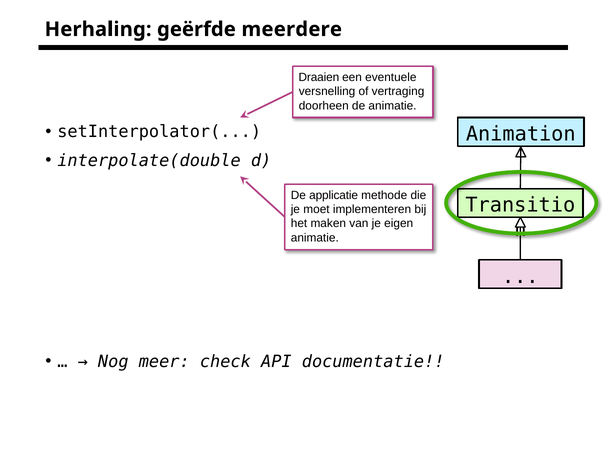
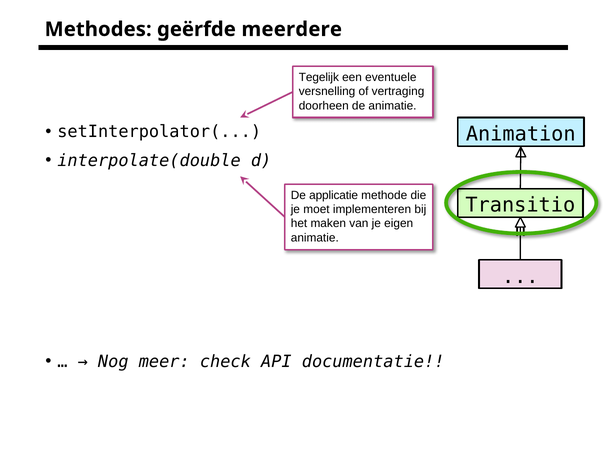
Herhaling: Herhaling -> Methodes
Draaien: Draaien -> Tegelijk
